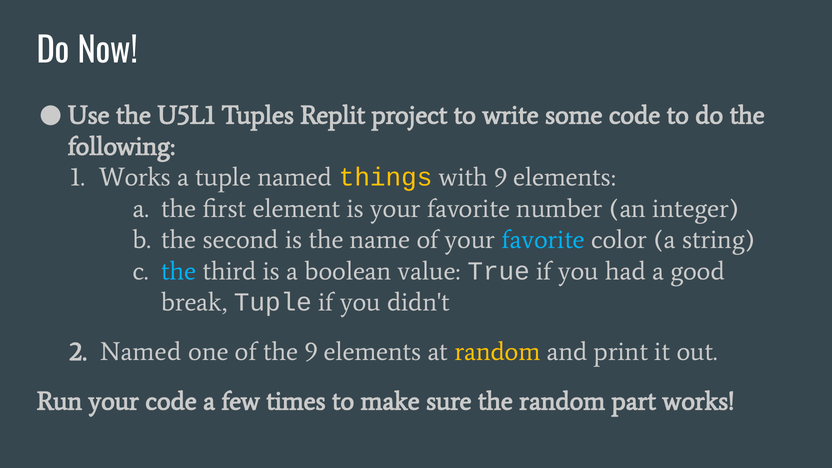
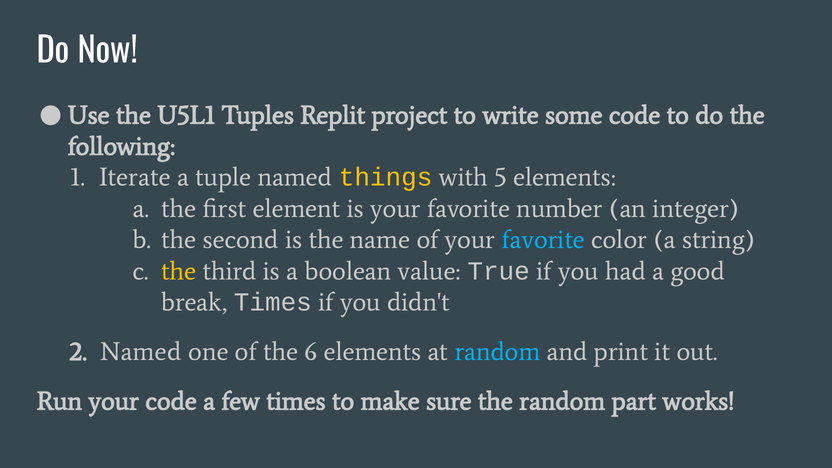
Works at (135, 177): Works -> Iterate
with 9: 9 -> 5
the at (179, 271) colour: light blue -> yellow
break Tuple: Tuple -> Times
the 9: 9 -> 6
random at (497, 352) colour: yellow -> light blue
